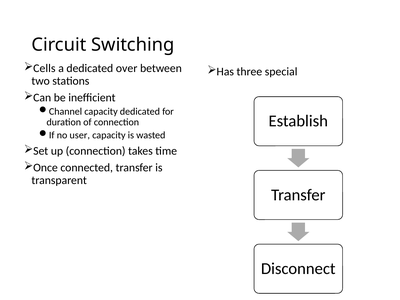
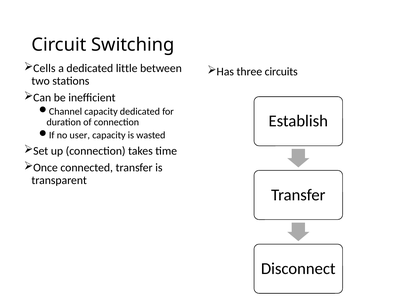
over: over -> little
special: special -> circuits
